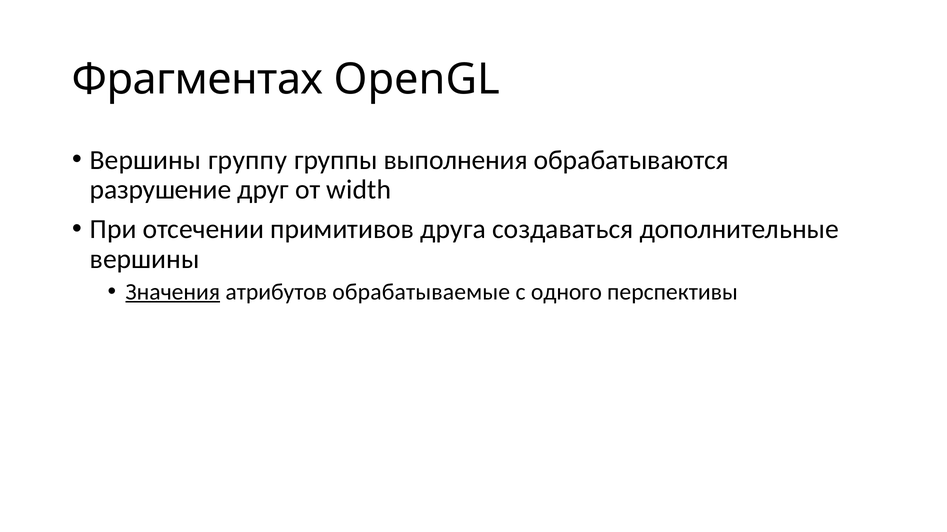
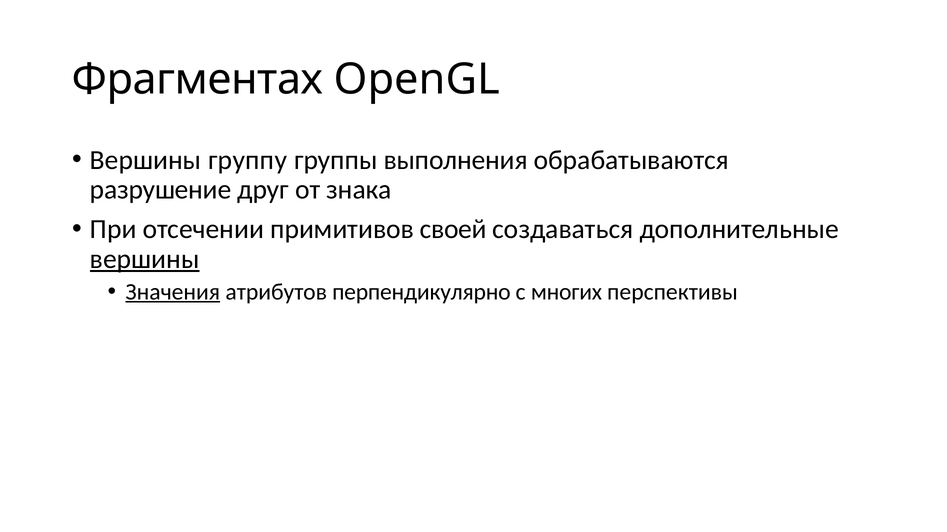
width: width -> знака
друга: друга -> своей
вершины at (145, 259) underline: none -> present
обрабатываемые: обрабатываемые -> перпендикулярно
одного: одного -> многих
